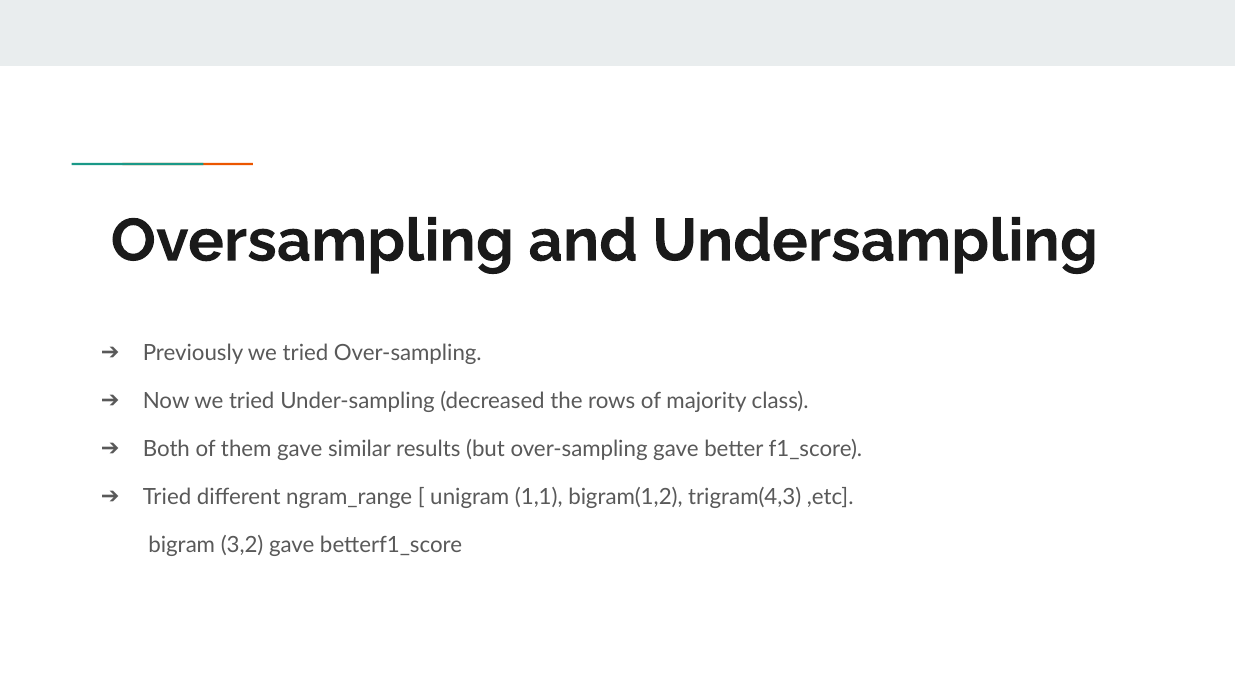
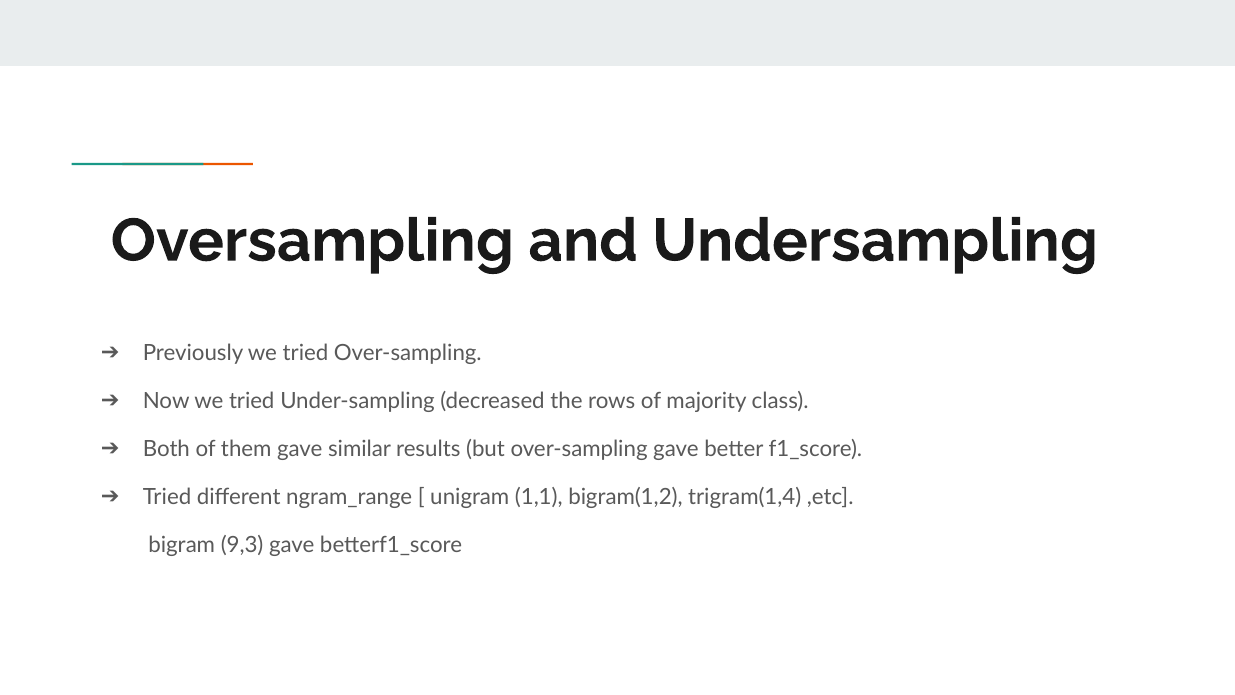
trigram(4,3: trigram(4,3 -> trigram(1,4
3,2: 3,2 -> 9,3
